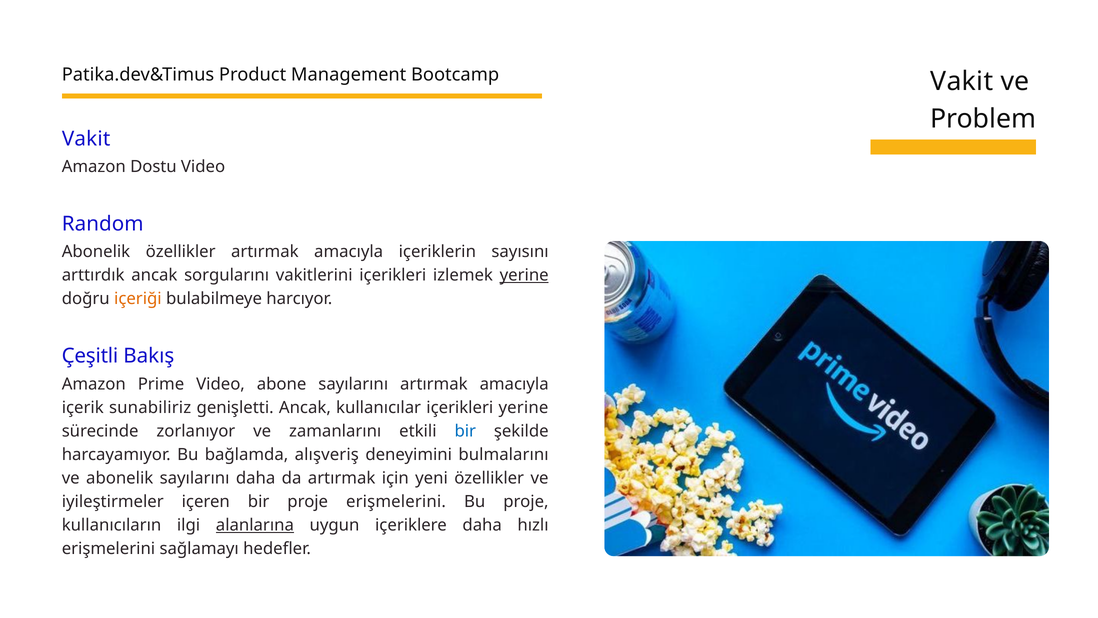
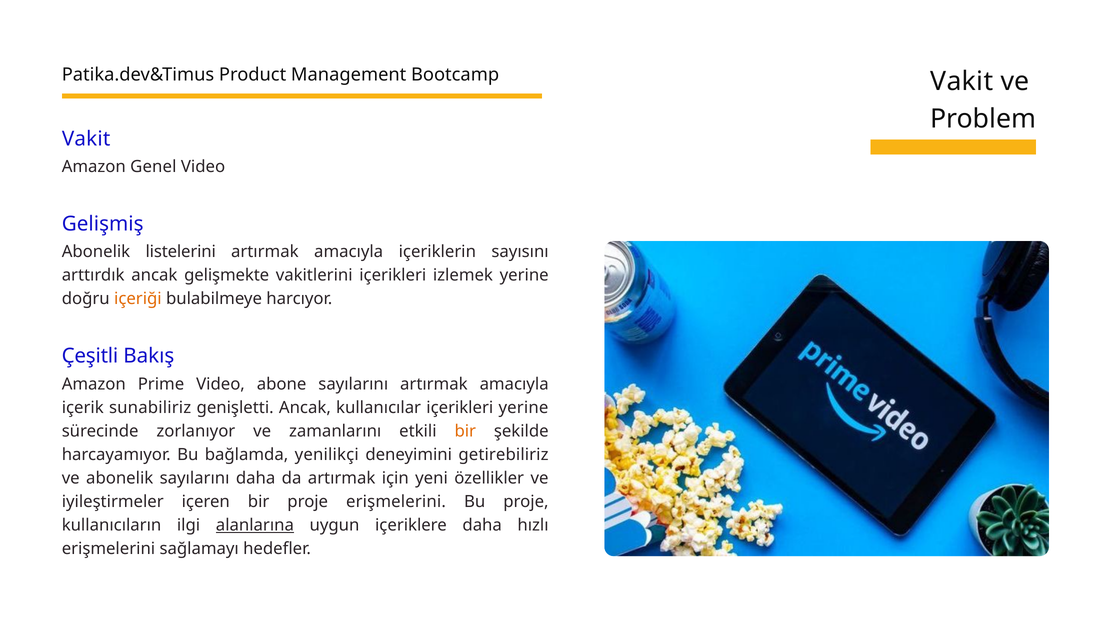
Dostu: Dostu -> Genel
Random: Random -> Gelişmiş
Abonelik özellikler: özellikler -> listelerini
sorgularını: sorgularını -> gelişmekte
yerine at (524, 275) underline: present -> none
bir at (465, 431) colour: blue -> orange
alışveriş: alışveriş -> yenilikçi
bulmalarını: bulmalarını -> getirebiliriz
